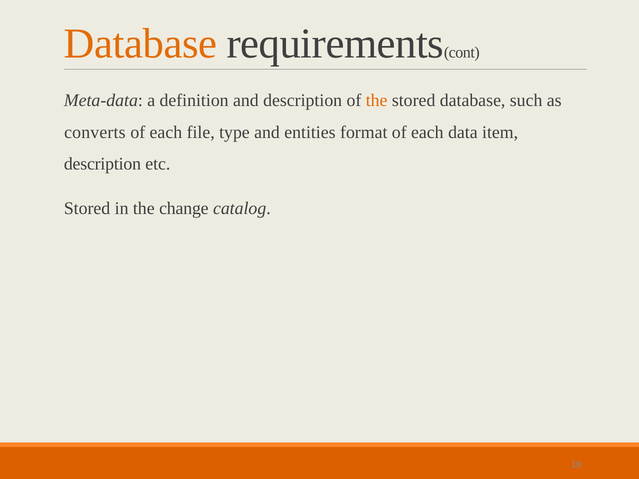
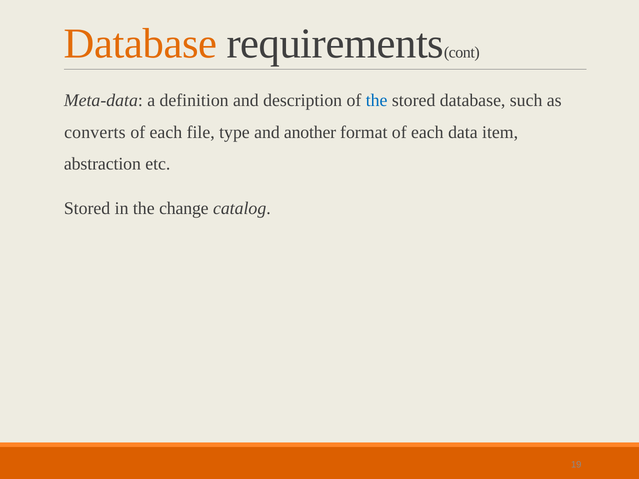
the at (377, 100) colour: orange -> blue
entities: entities -> another
description at (102, 164): description -> abstraction
